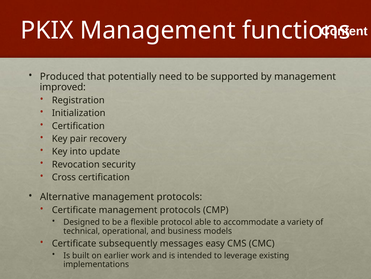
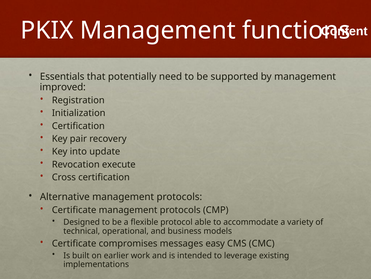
Produced: Produced -> Essentials
security: security -> execute
subsequently: subsequently -> compromises
